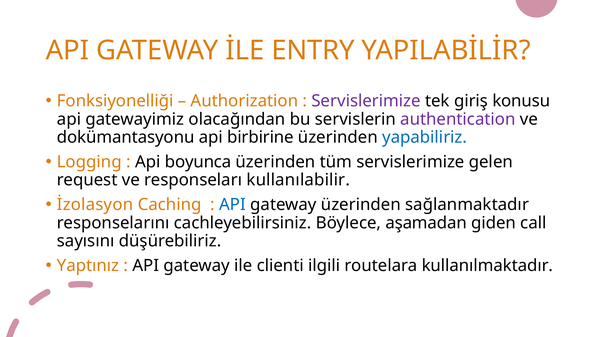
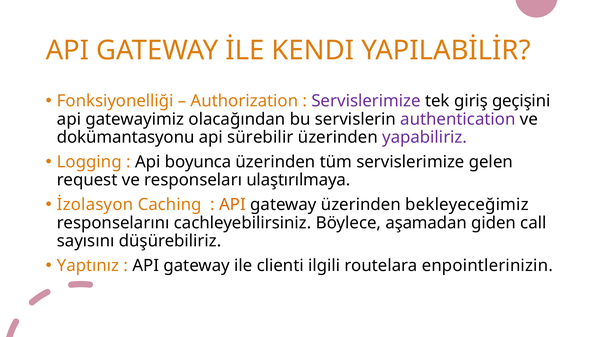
ENTRY: ENTRY -> KENDI
konusu: konusu -> geçişini
birbirine: birbirine -> sürebilir
yapabiliriz colour: blue -> purple
kullanılabilir: kullanılabilir -> ulaştırılmaya
API at (233, 205) colour: blue -> orange
sağlanmaktadır: sağlanmaktadır -> bekleyeceğimiz
kullanılmaktadır: kullanılmaktadır -> enpointlerinizin
